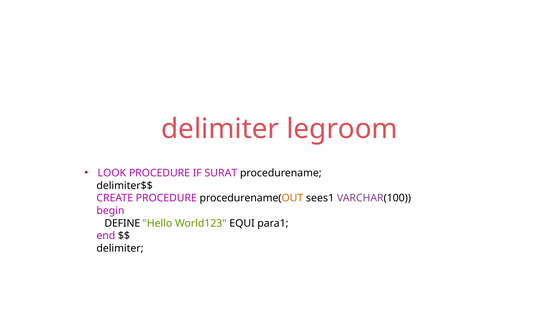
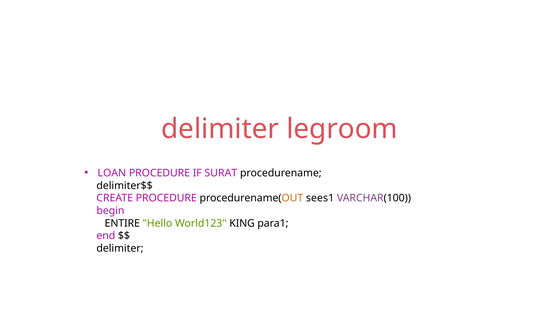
LOOK: LOOK -> LOAN
DEFINE: DEFINE -> ENTIRE
EQUI: EQUI -> KING
